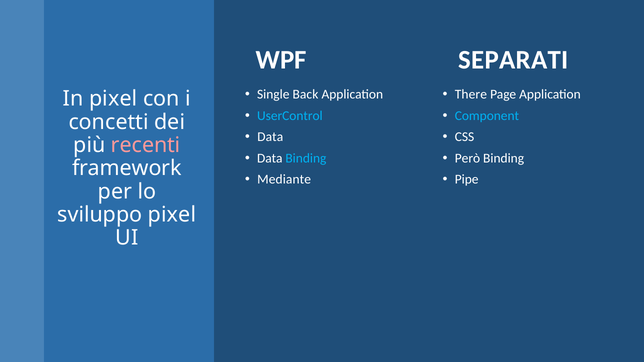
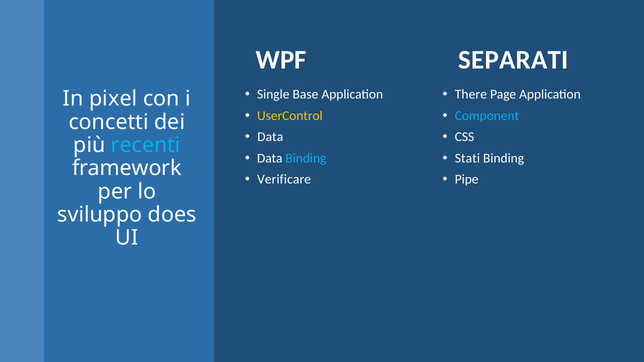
Back: Back -> Base
UserControl colour: light blue -> yellow
recenti colour: pink -> light blue
Però: Però -> Stati
Mediante: Mediante -> Verificare
sviluppo pixel: pixel -> does
